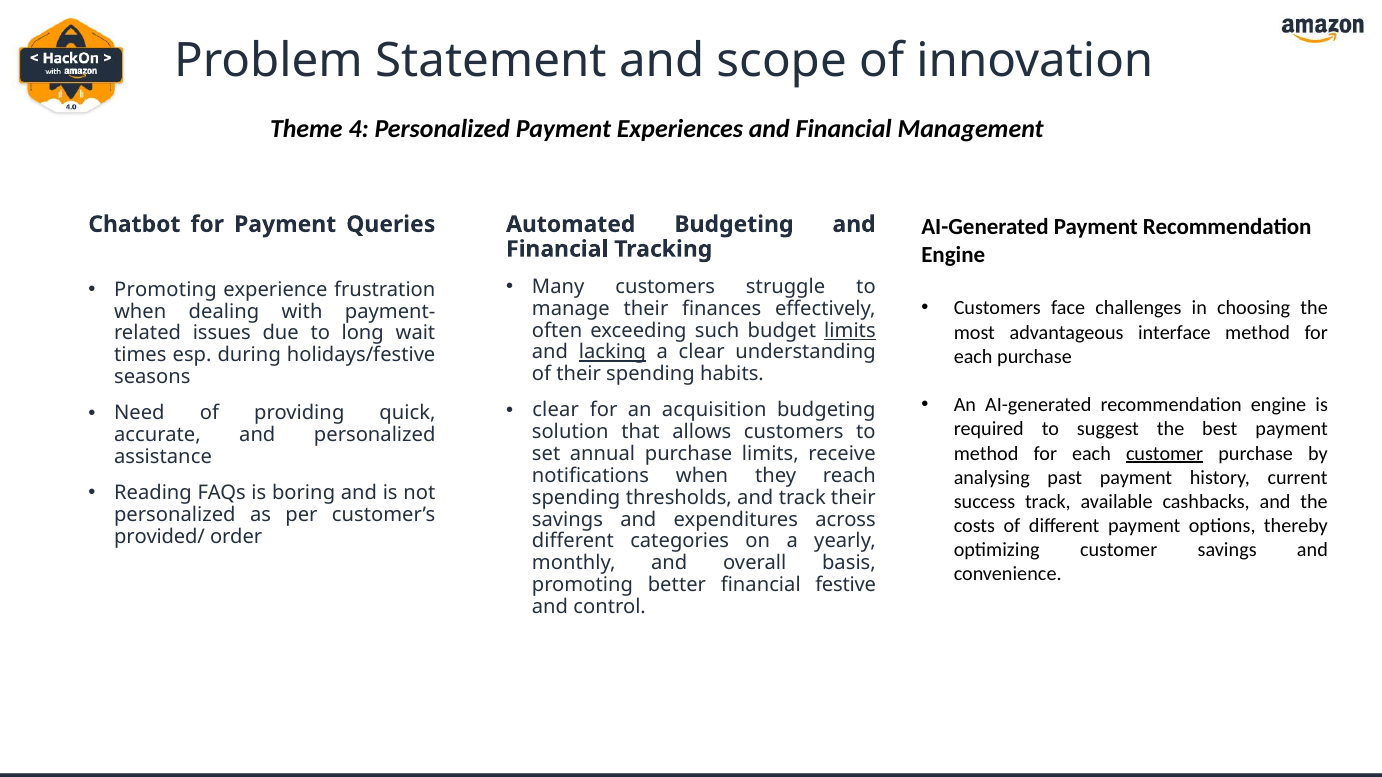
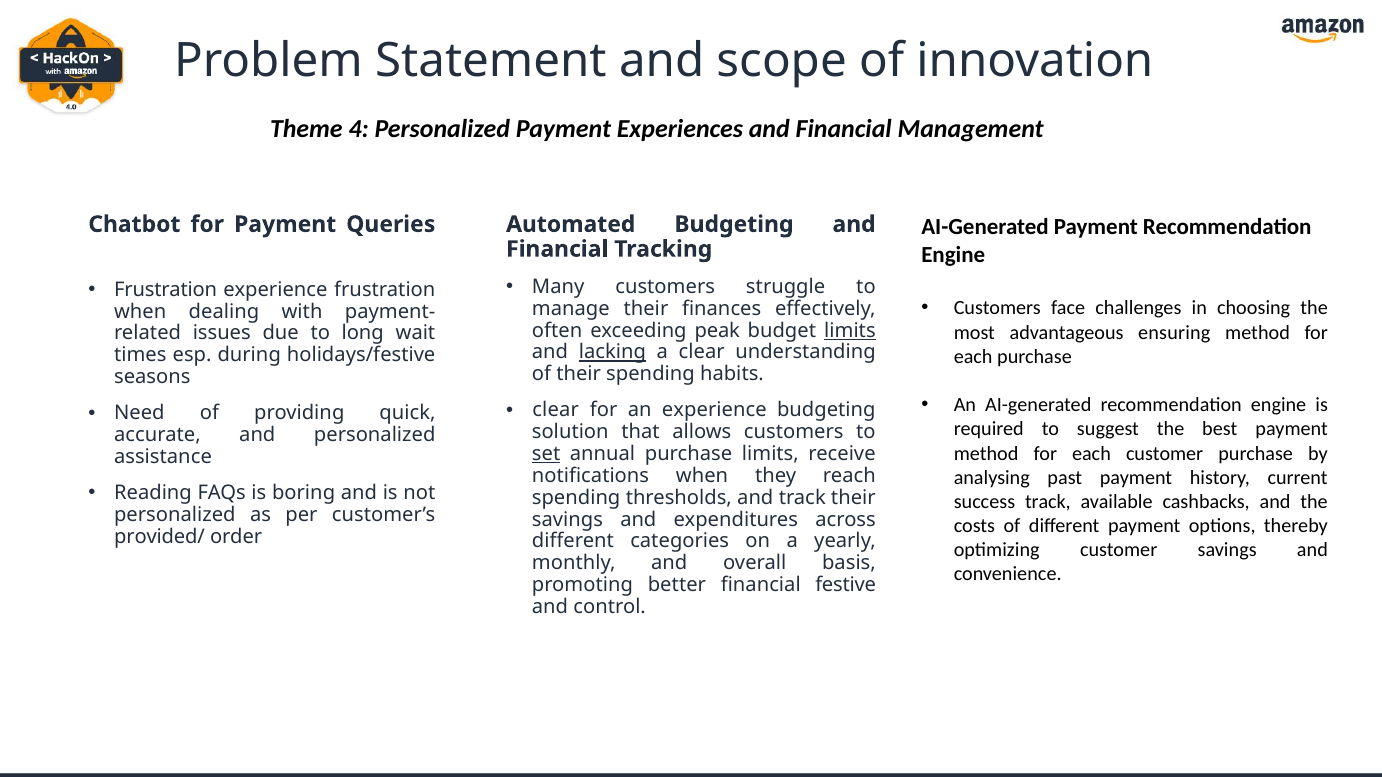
Promoting at (165, 290): Promoting -> Frustration
interface: interface -> ensuring
such: such -> peak
an acquisition: acquisition -> experience
customer at (1165, 454) underline: present -> none
set underline: none -> present
